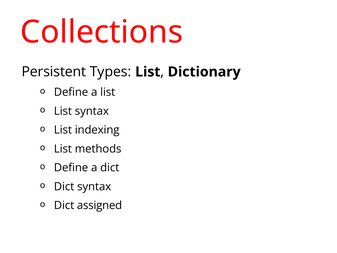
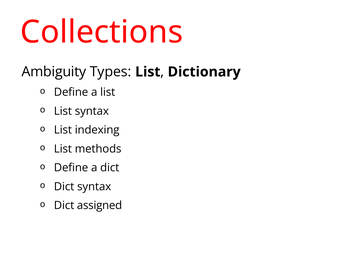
Persistent: Persistent -> Ambiguity
